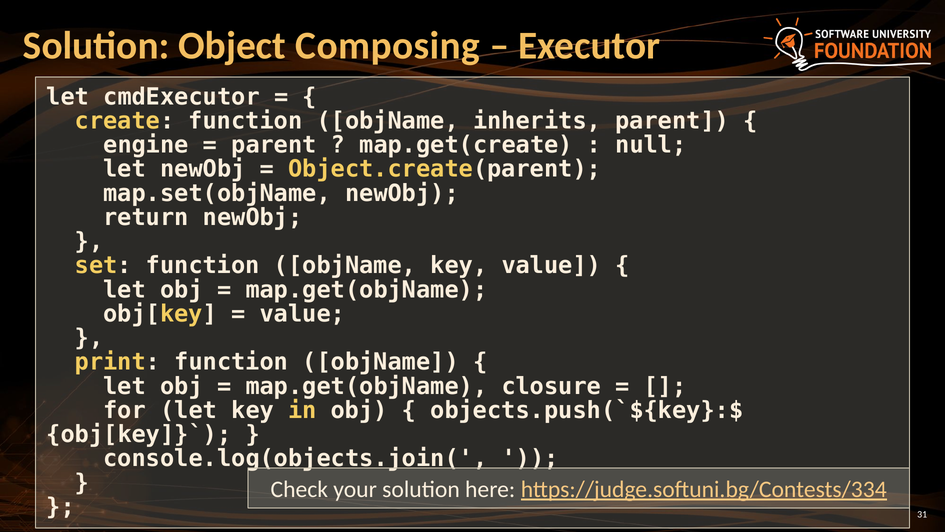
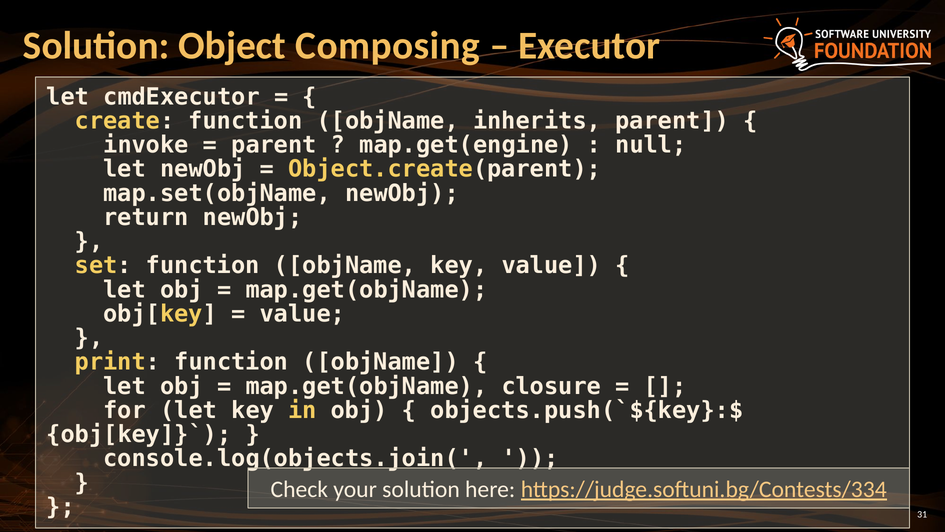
engine: engine -> invoke
map.get(create: map.get(create -> map.get(engine
